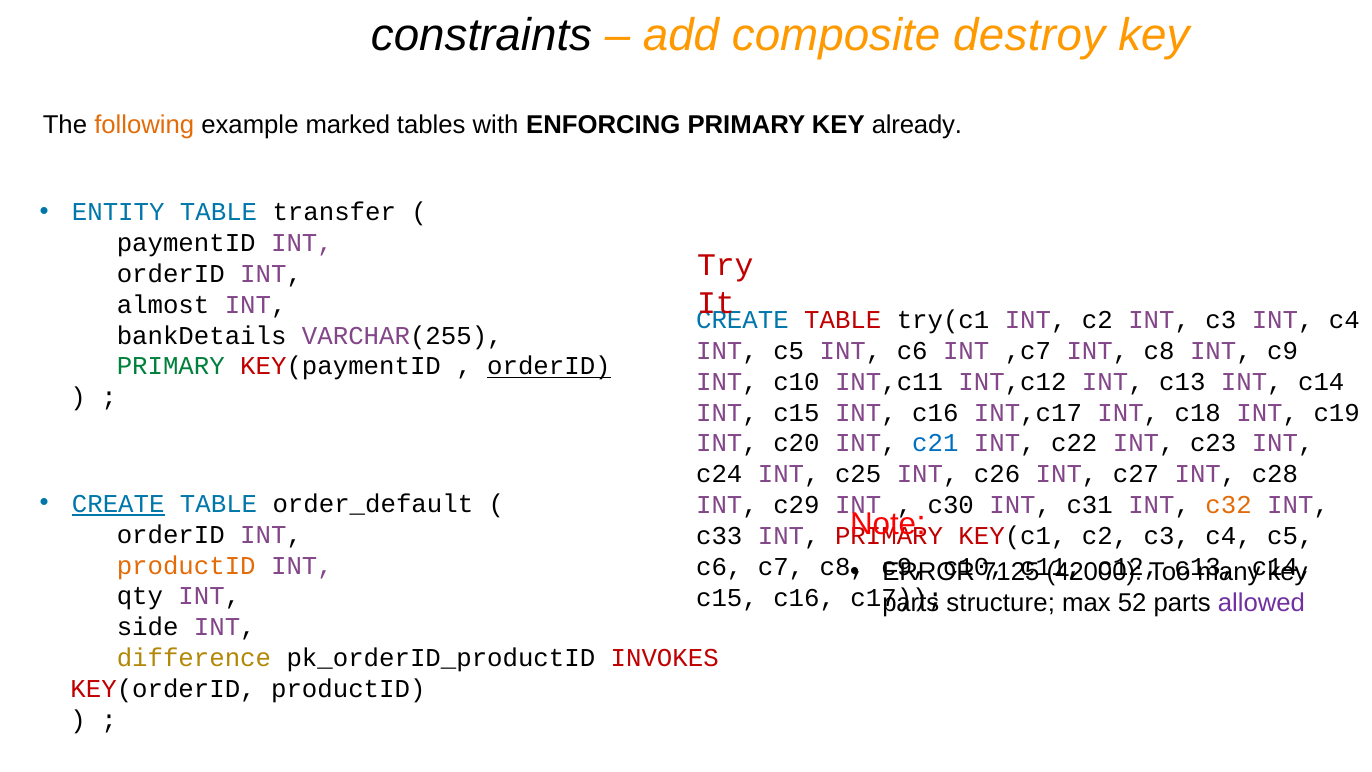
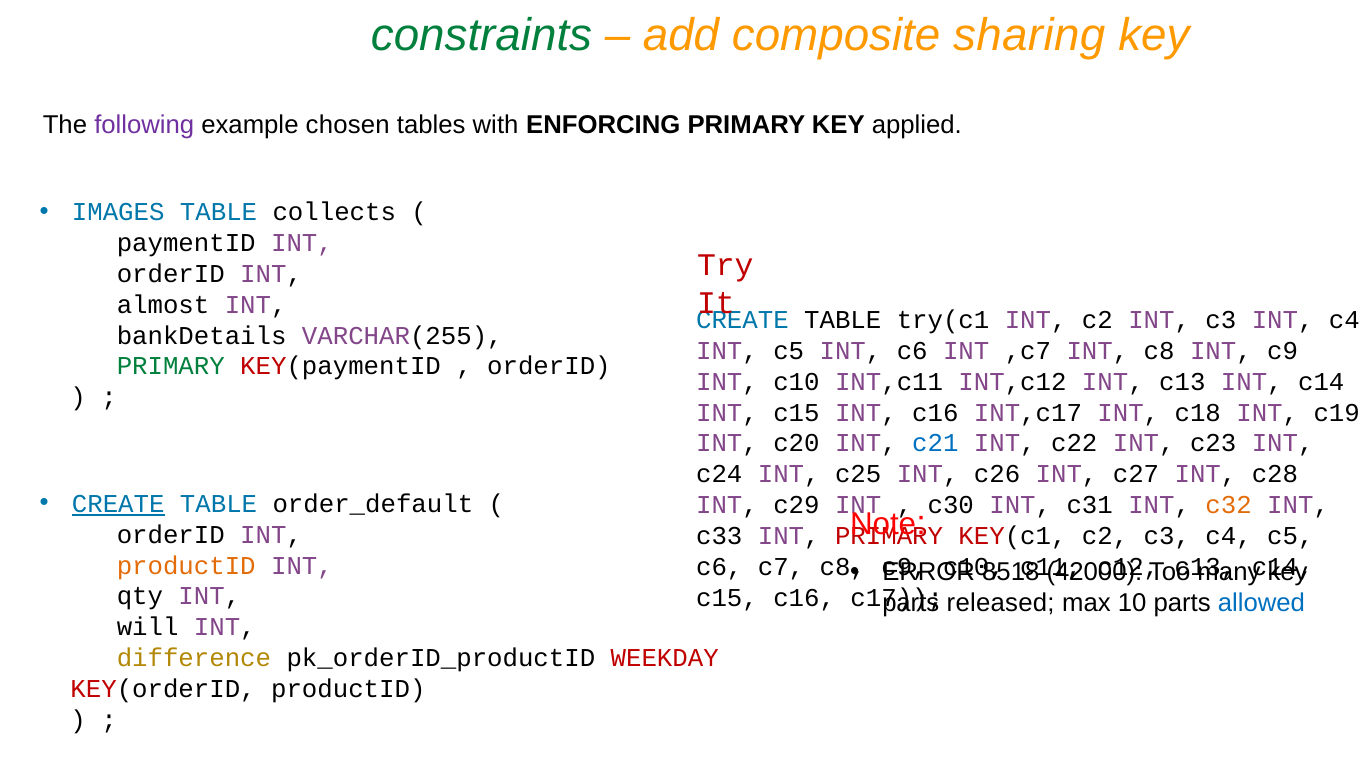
constraints colour: black -> green
destroy: destroy -> sharing
following colour: orange -> purple
marked: marked -> chosen
already: already -> applied
ENTITY: ENTITY -> IMAGES
transfer: transfer -> collects
TABLE at (843, 320) colour: red -> black
orderID at (549, 366) underline: present -> none
7125: 7125 -> 8518
structure: structure -> released
52: 52 -> 10
allowed colour: purple -> blue
side: side -> will
INVOKES: INVOKES -> WEEKDAY
